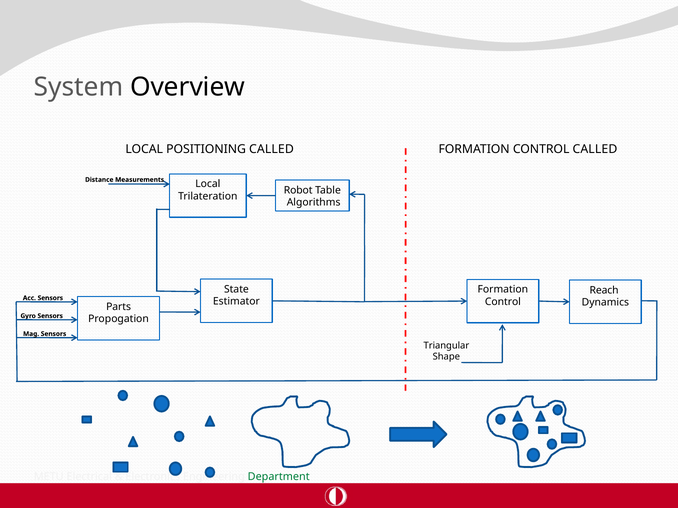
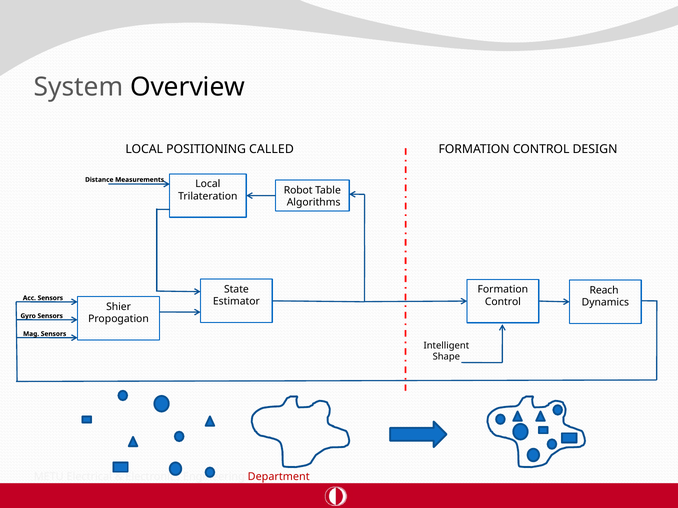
CONTROL CALLED: CALLED -> DESIGN
Parts: Parts -> Shier
Triangular: Triangular -> Intelligent
Department colour: green -> red
